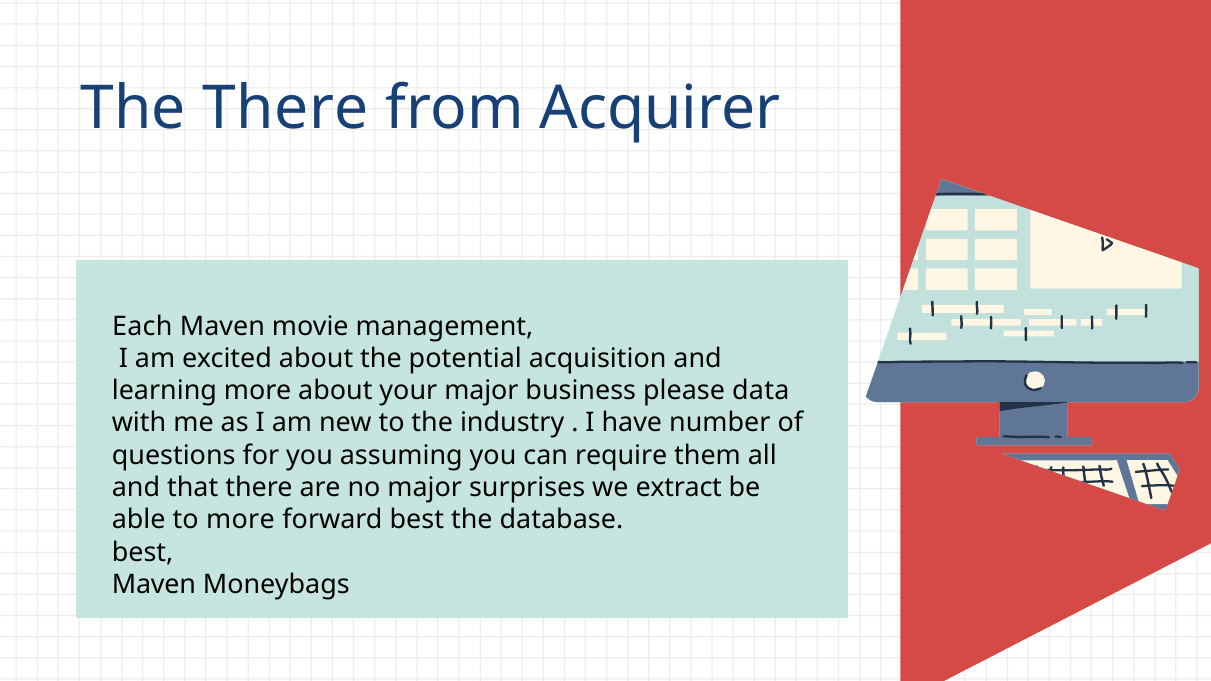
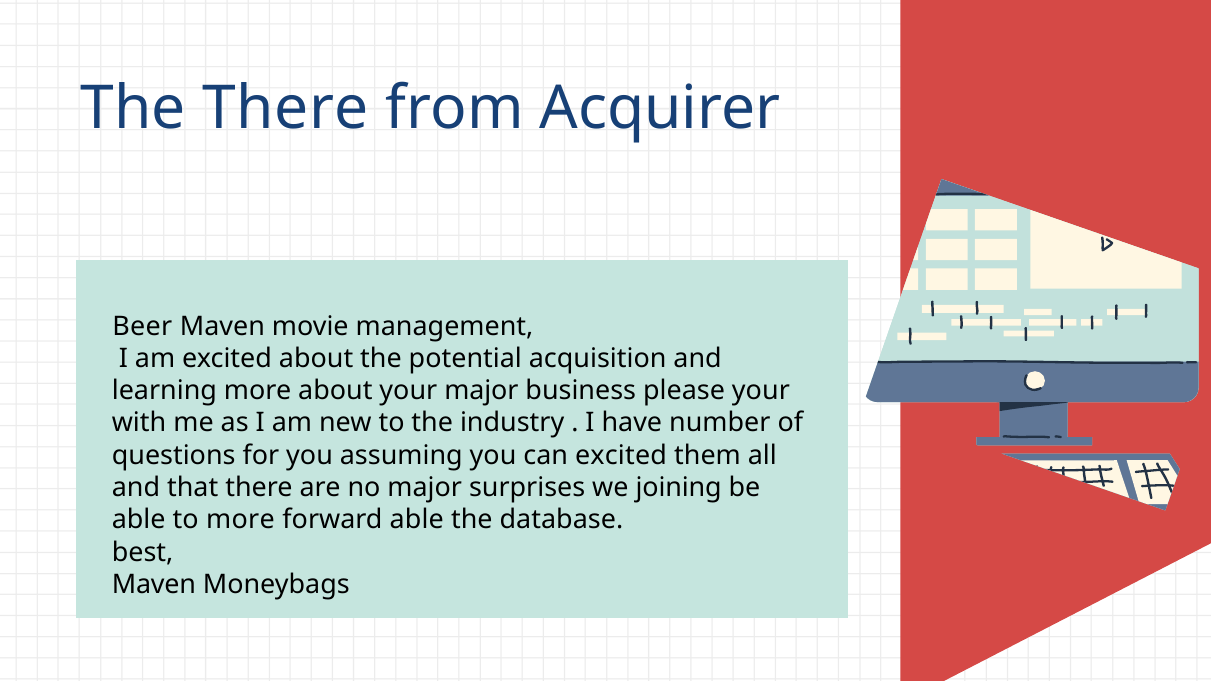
Each: Each -> Beer
please data: data -> your
can require: require -> excited
extract: extract -> joining
forward best: best -> able
